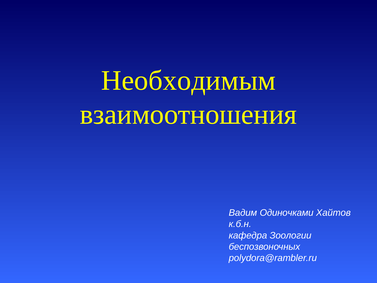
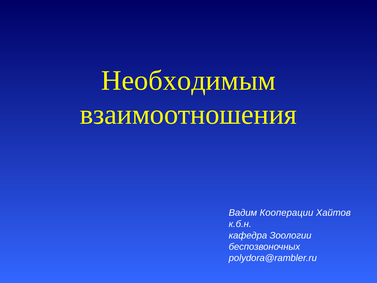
Одиночками: Одиночками -> Кооперации
